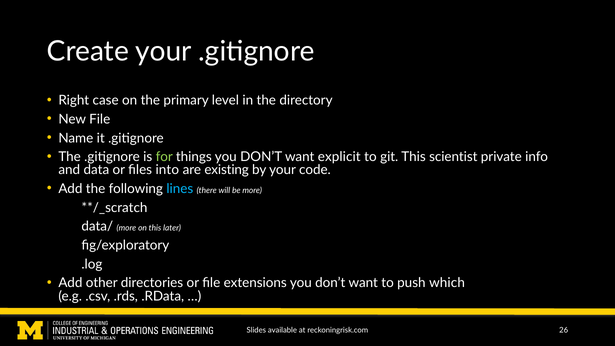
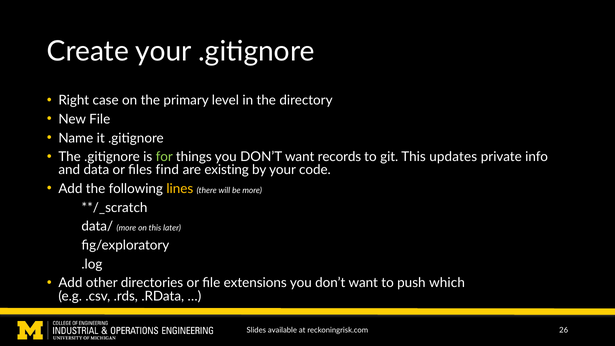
explicit: explicit -> records
scientist: scientist -> updates
into: into -> find
lines colour: light blue -> yellow
